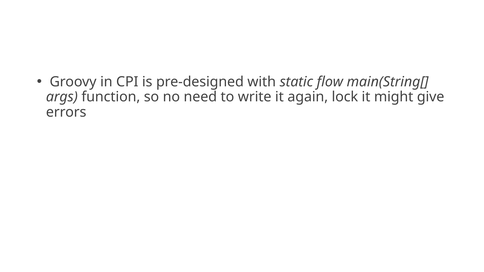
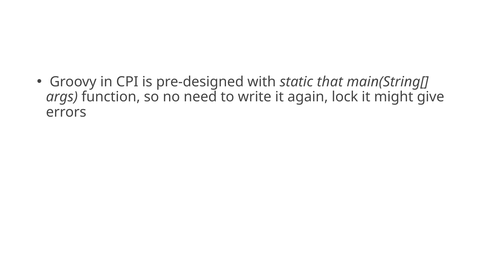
flow: flow -> that
